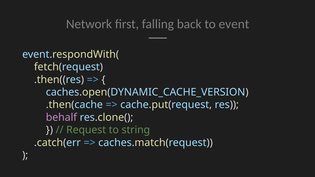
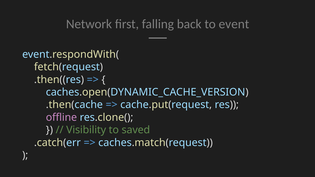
behalf: behalf -> offline
Request: Request -> Visibility
string: string -> saved
